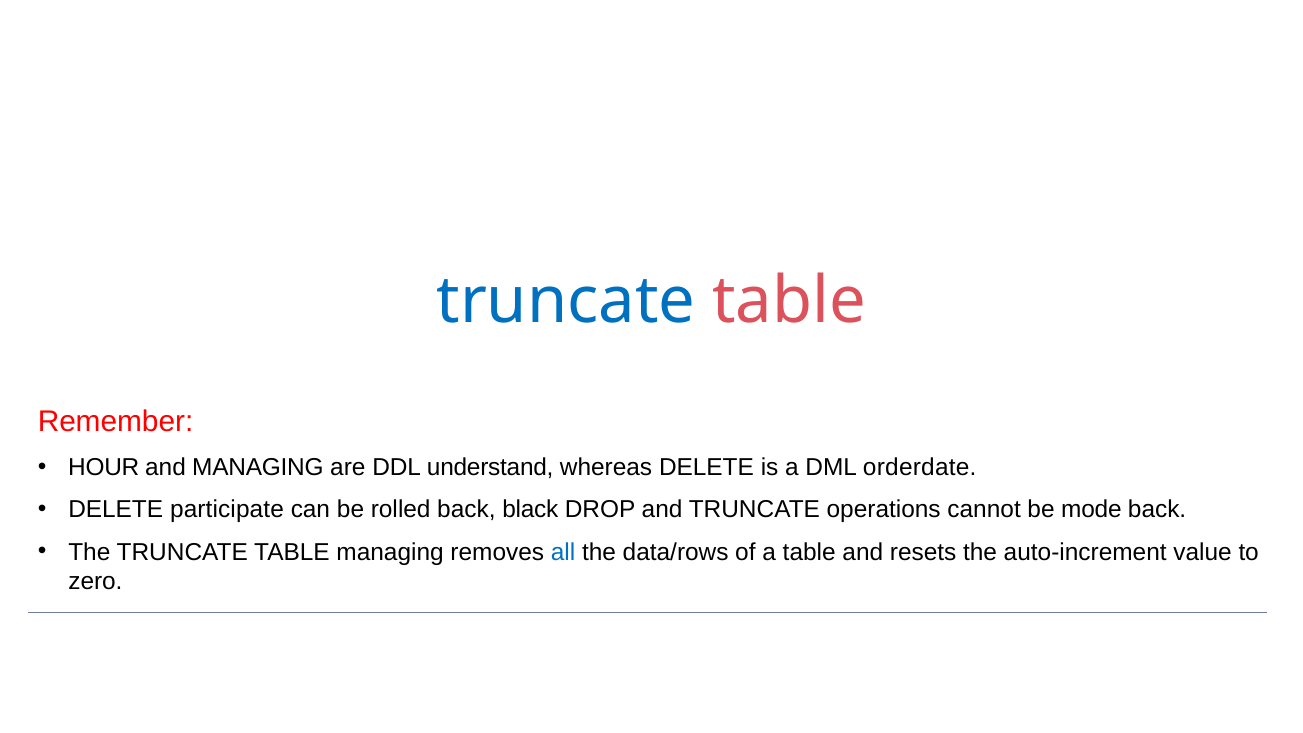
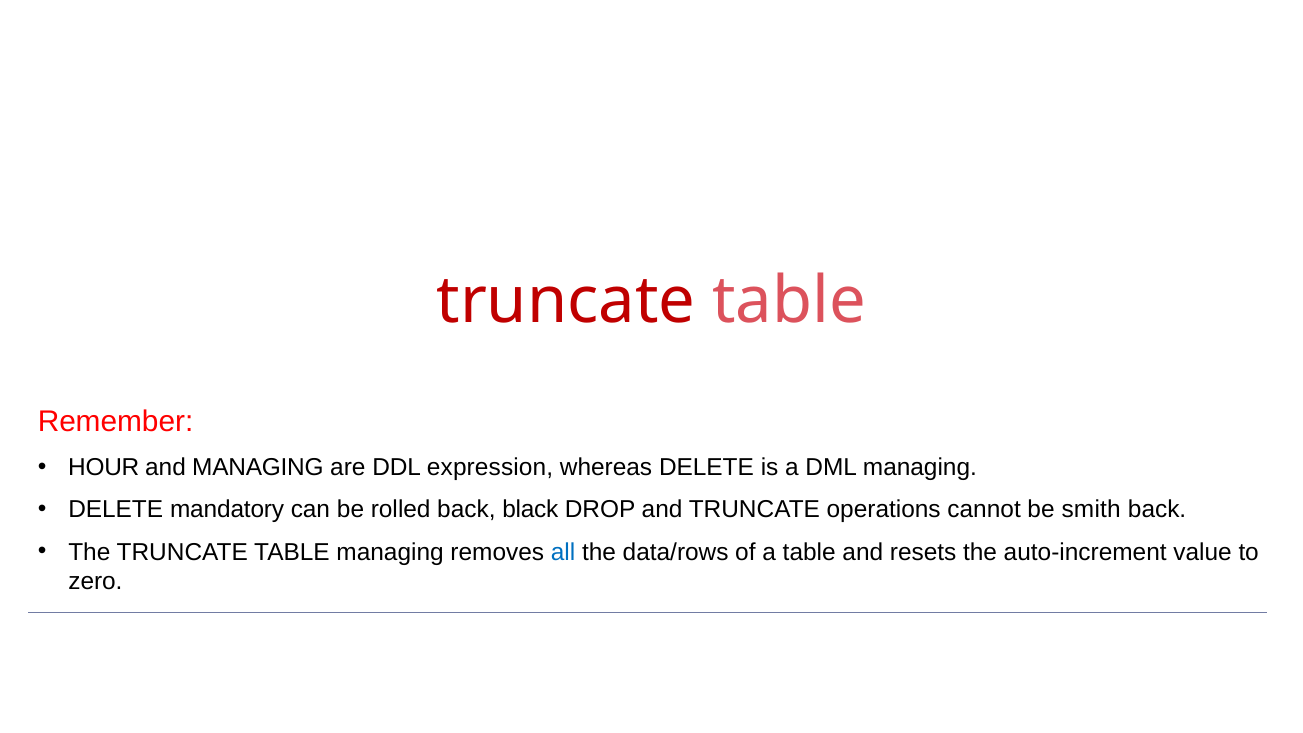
truncate at (566, 301) colour: blue -> red
understand: understand -> expression
DML orderdate: orderdate -> managing
participate: participate -> mandatory
mode: mode -> smith
